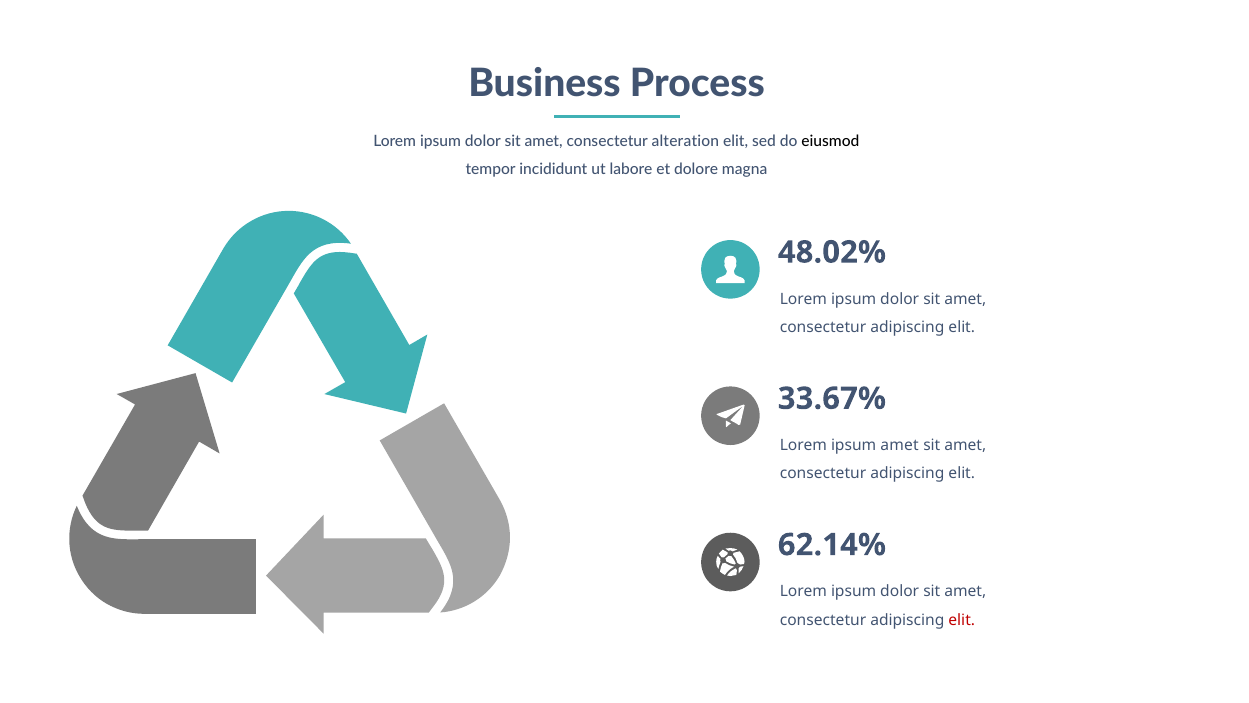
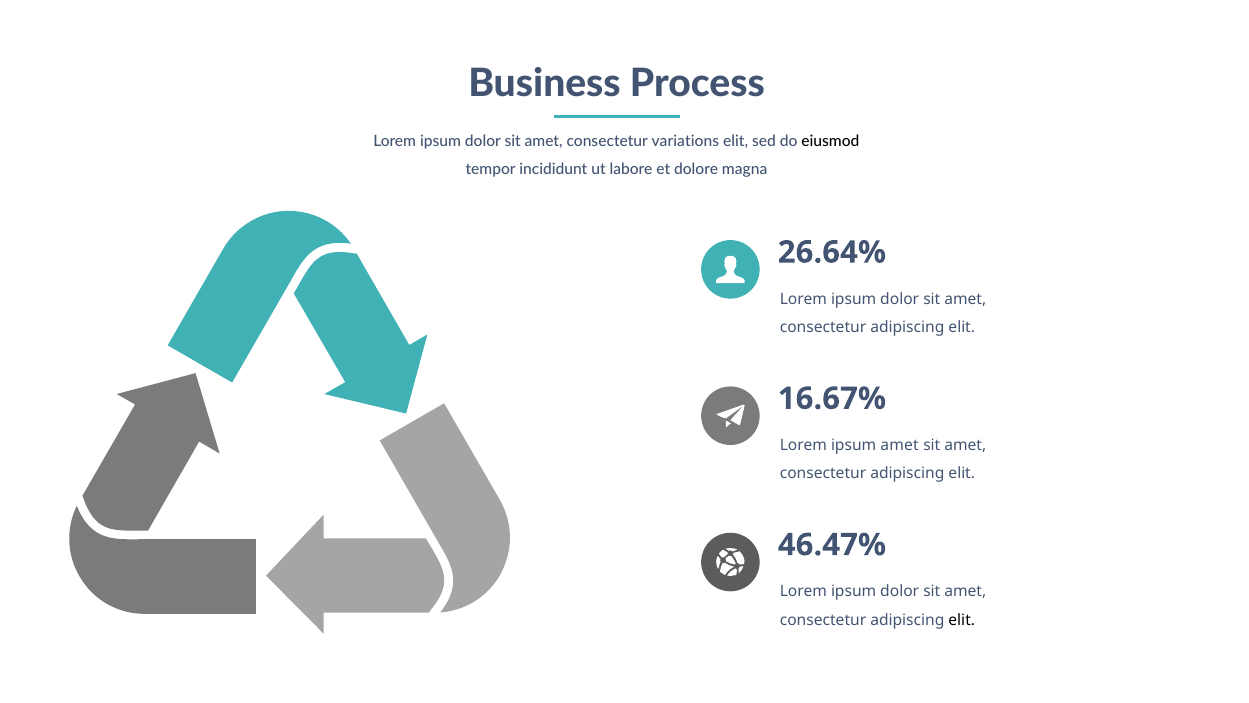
alteration: alteration -> variations
48.02%: 48.02% -> 26.64%
33.67%: 33.67% -> 16.67%
62.14%: 62.14% -> 46.47%
elit at (962, 620) colour: red -> black
